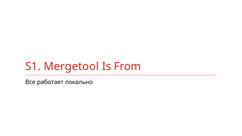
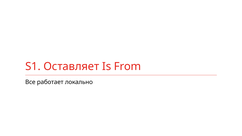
Mergetool: Mergetool -> Оставляет
